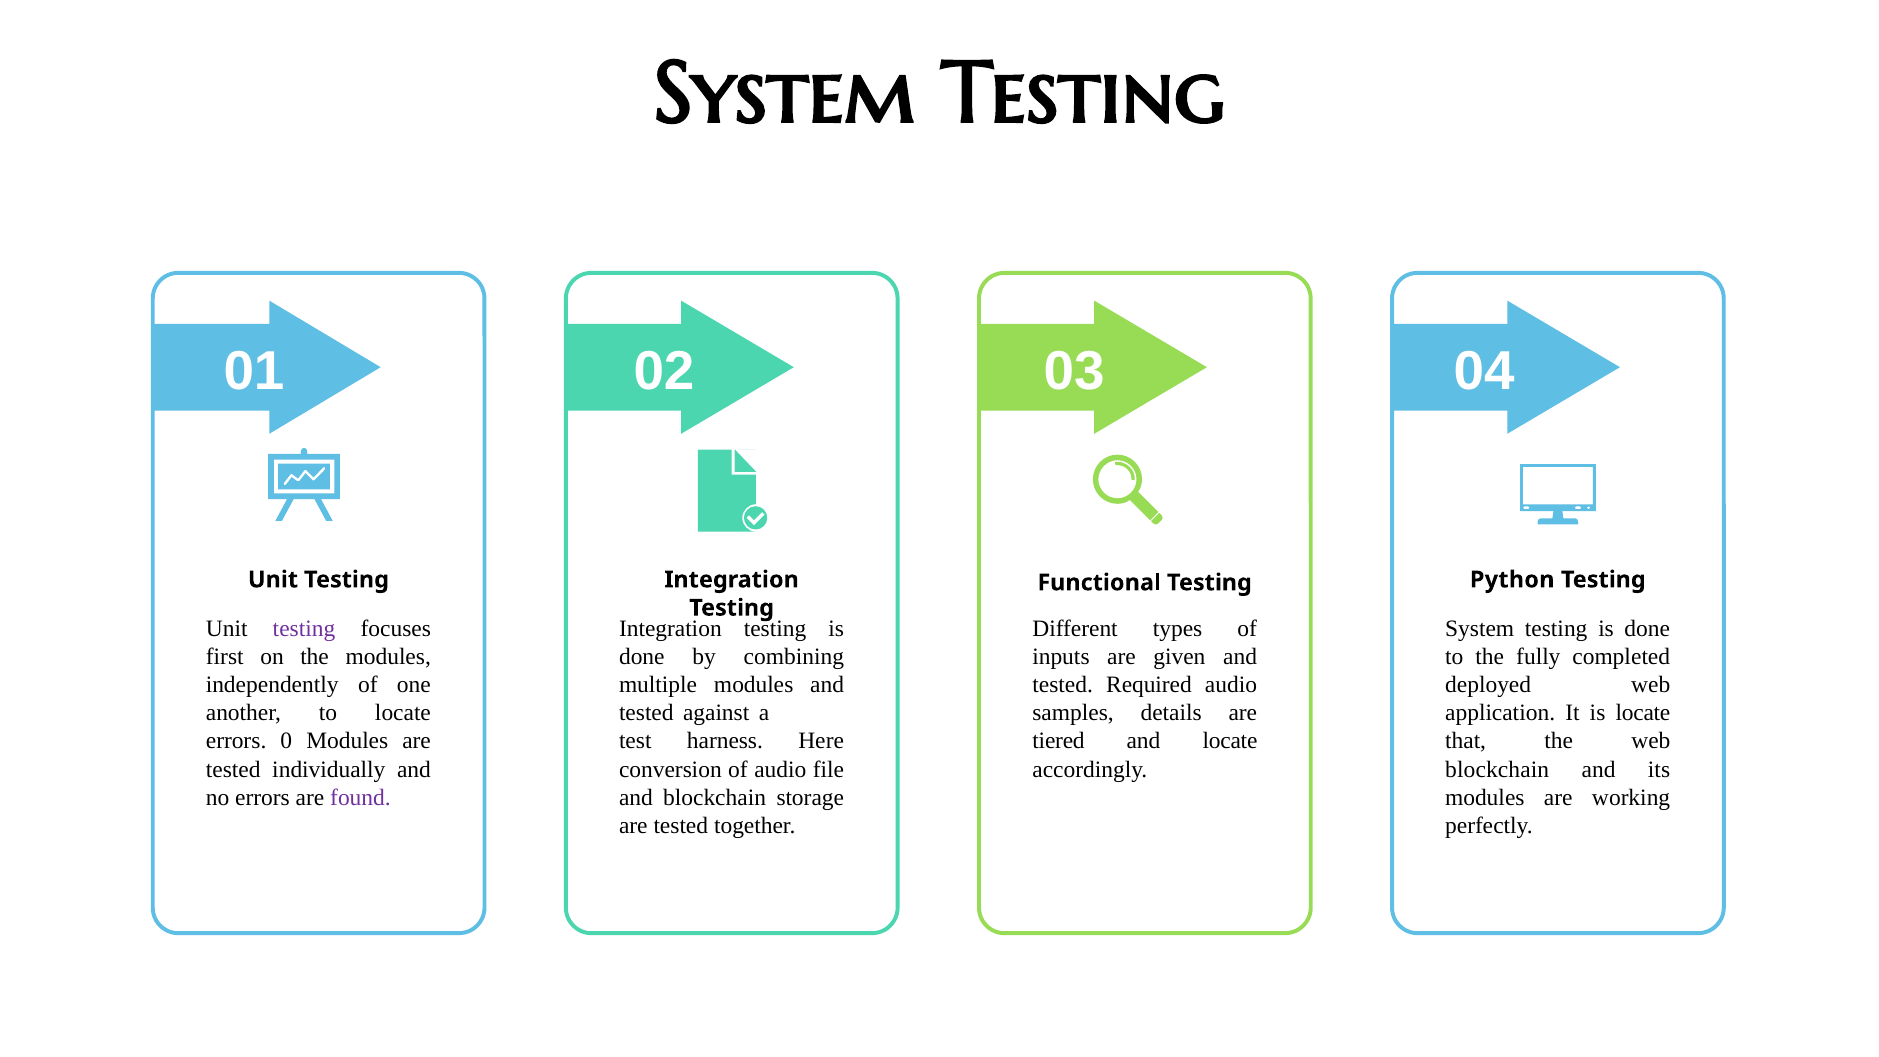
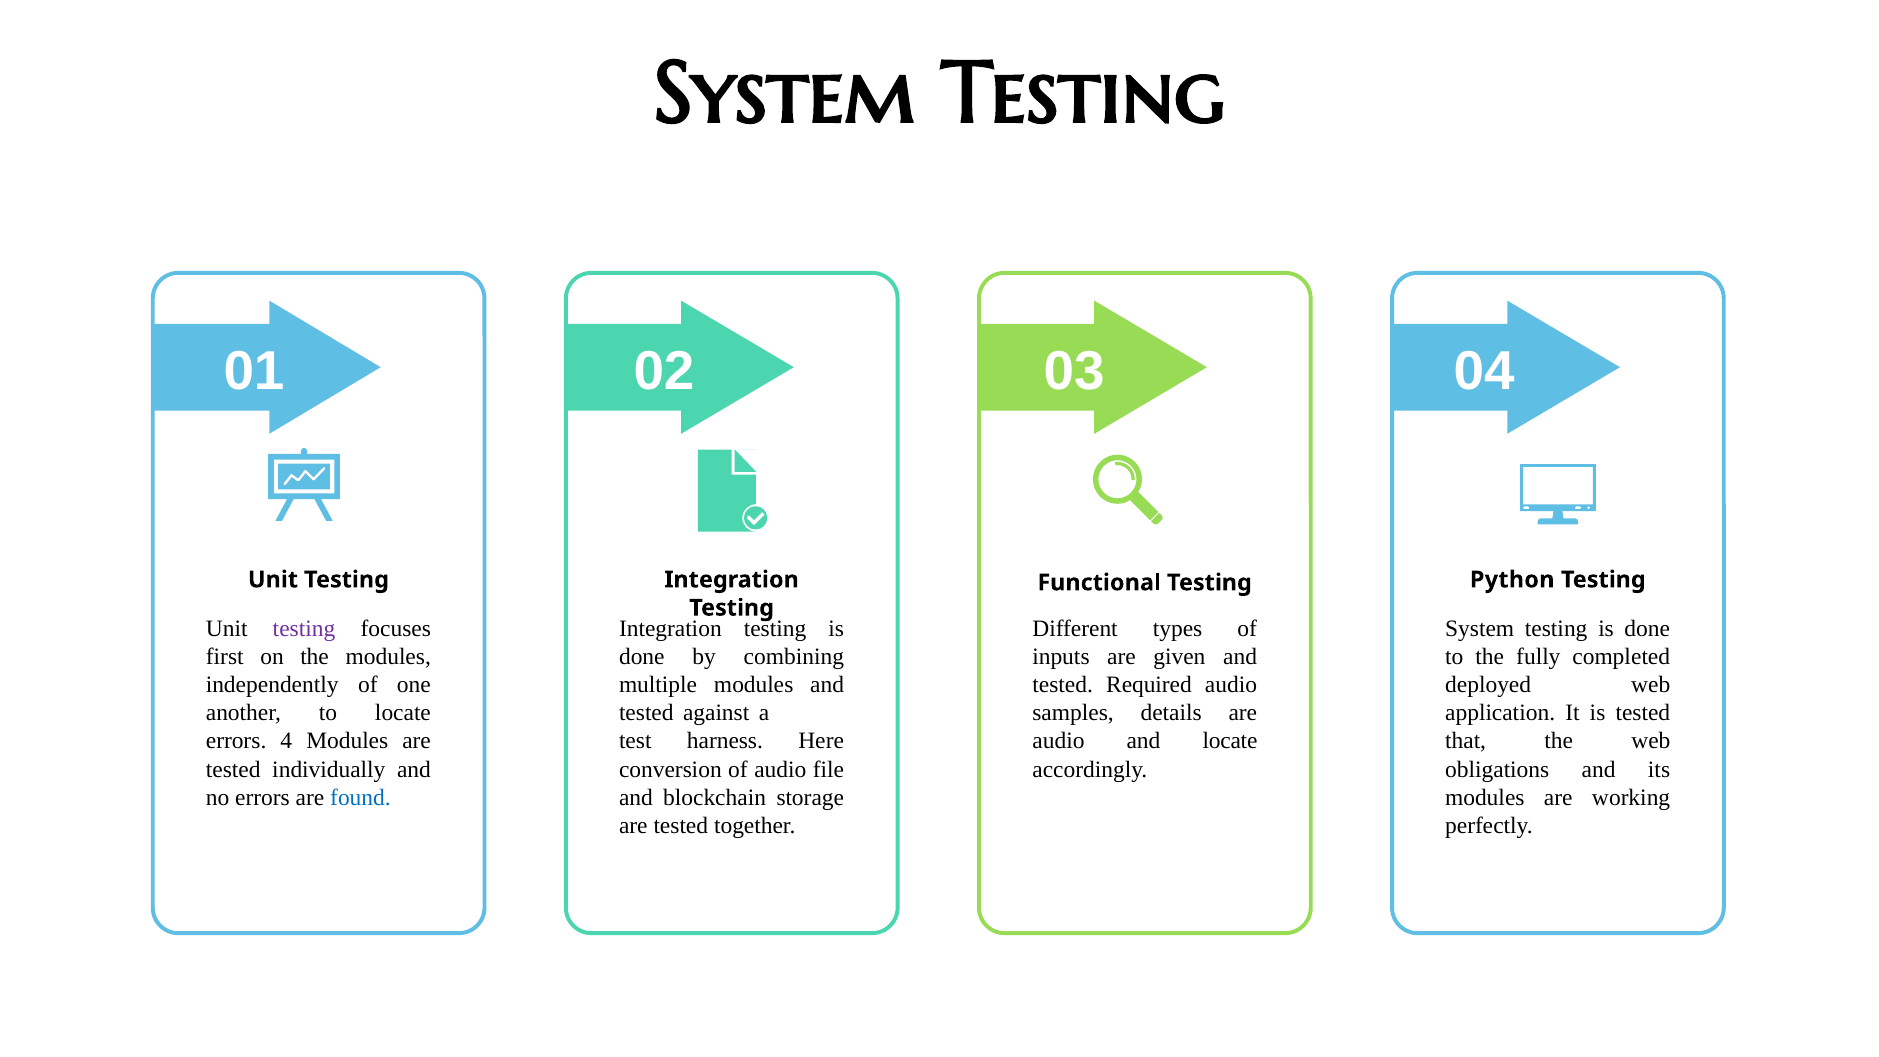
is locate: locate -> tested
0: 0 -> 4
tiered at (1059, 741): tiered -> audio
blockchain at (1497, 769): blockchain -> obligations
found colour: purple -> blue
